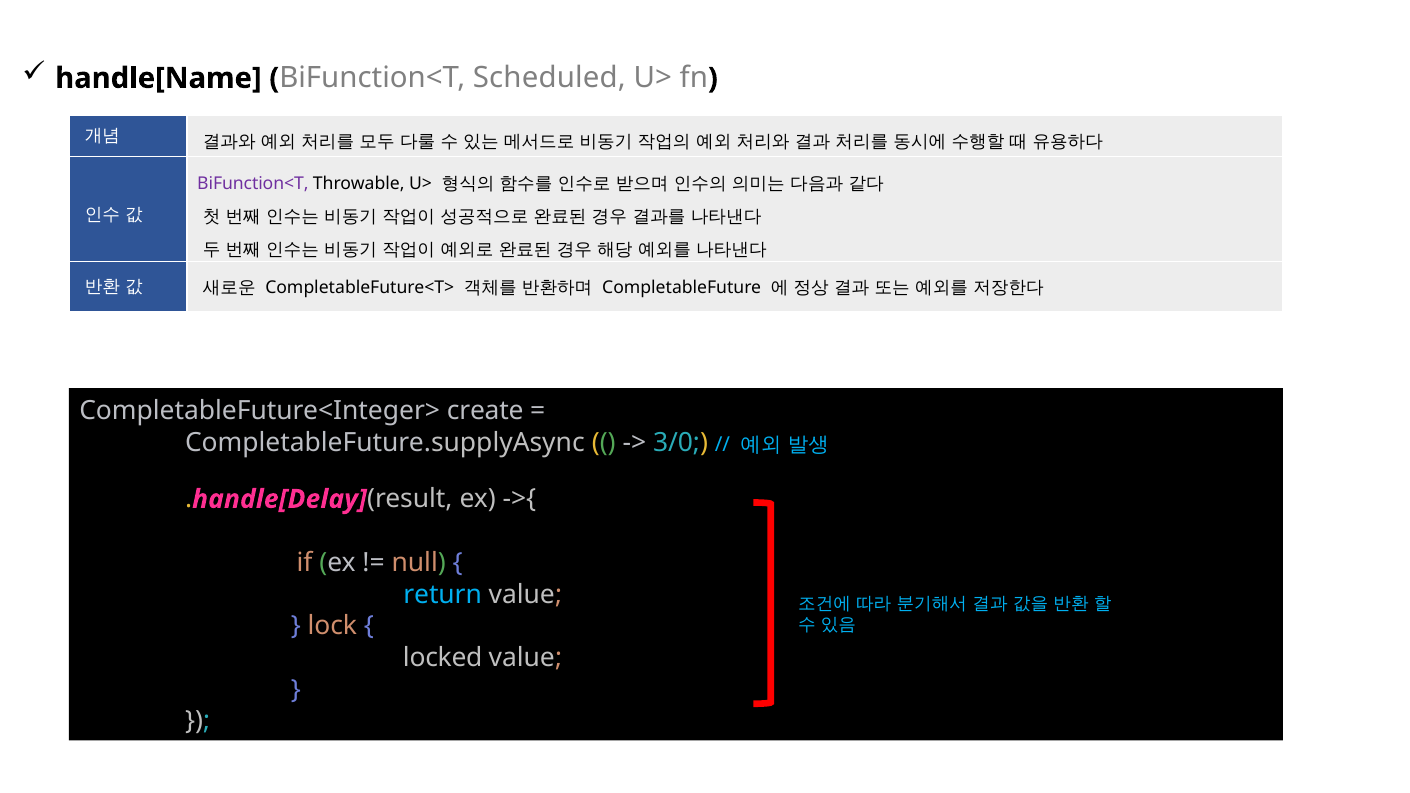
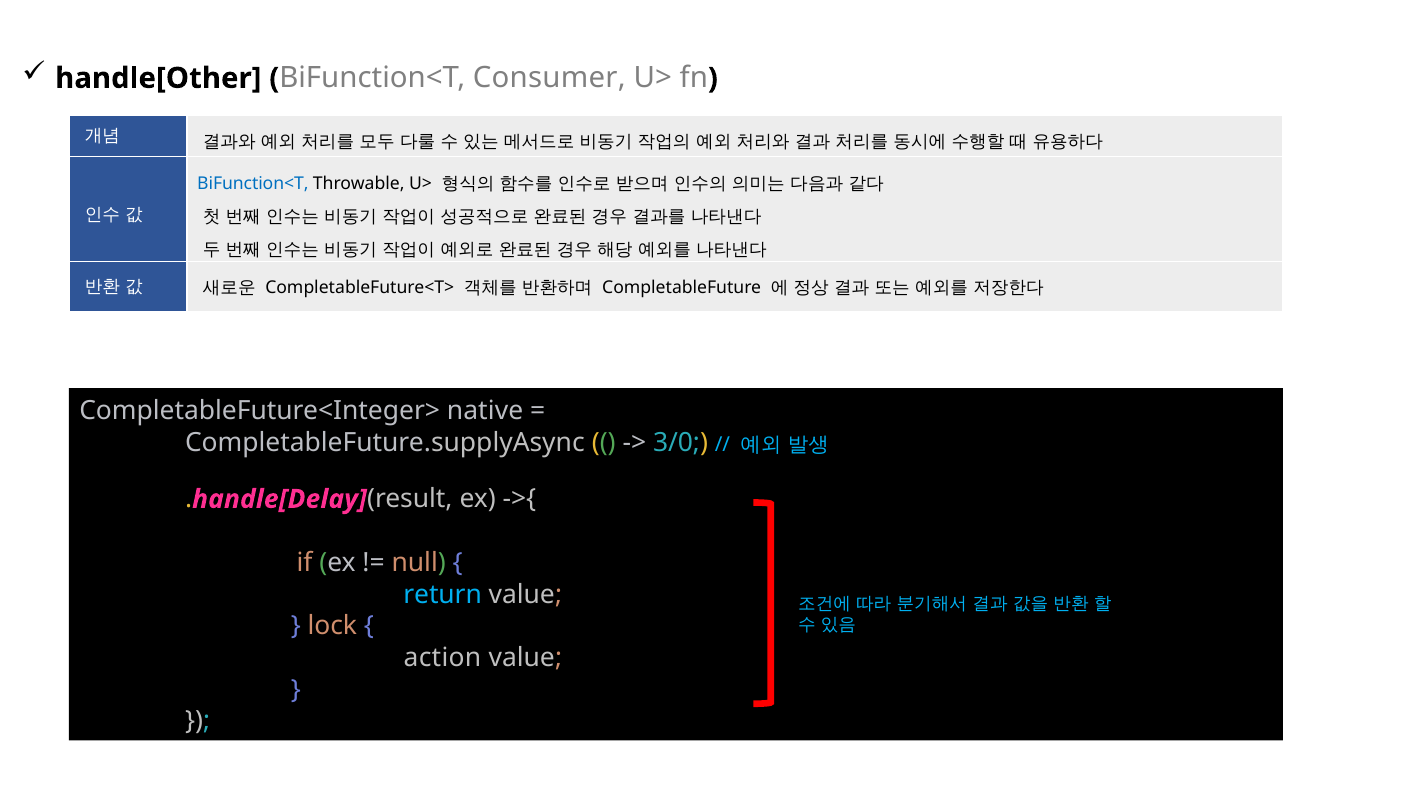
handle[Name: handle[Name -> handle[Other
Scheduled: Scheduled -> Consumer
BiFunction<T at (253, 183) colour: purple -> blue
create: create -> native
locked: locked -> action
